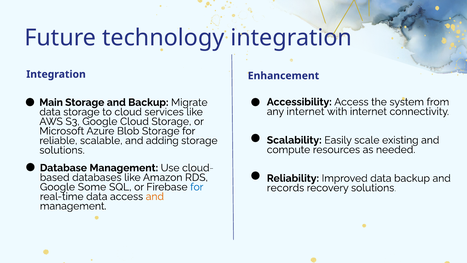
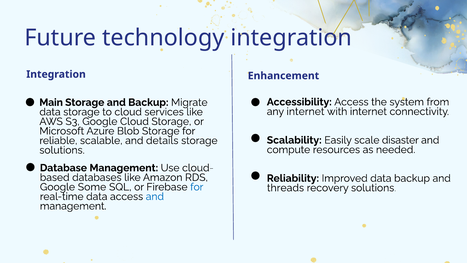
existing: existing -> disaster
adding: adding -> details
records: records -> threads
and at (155, 196) colour: orange -> blue
